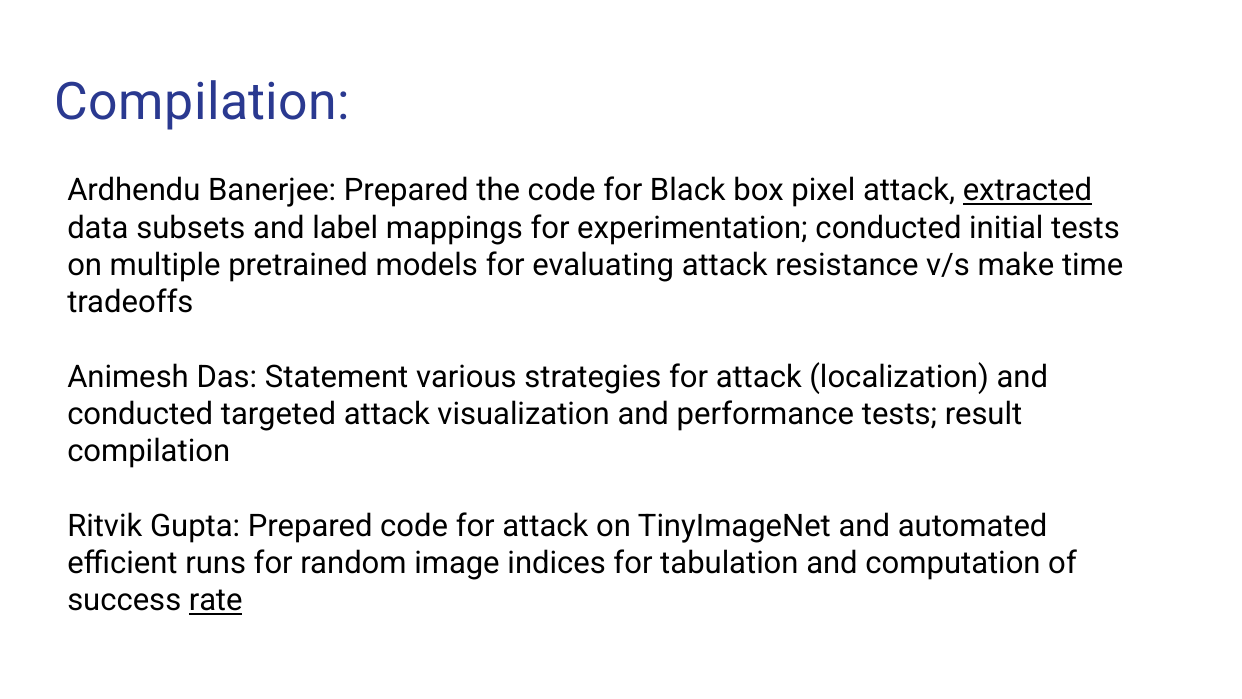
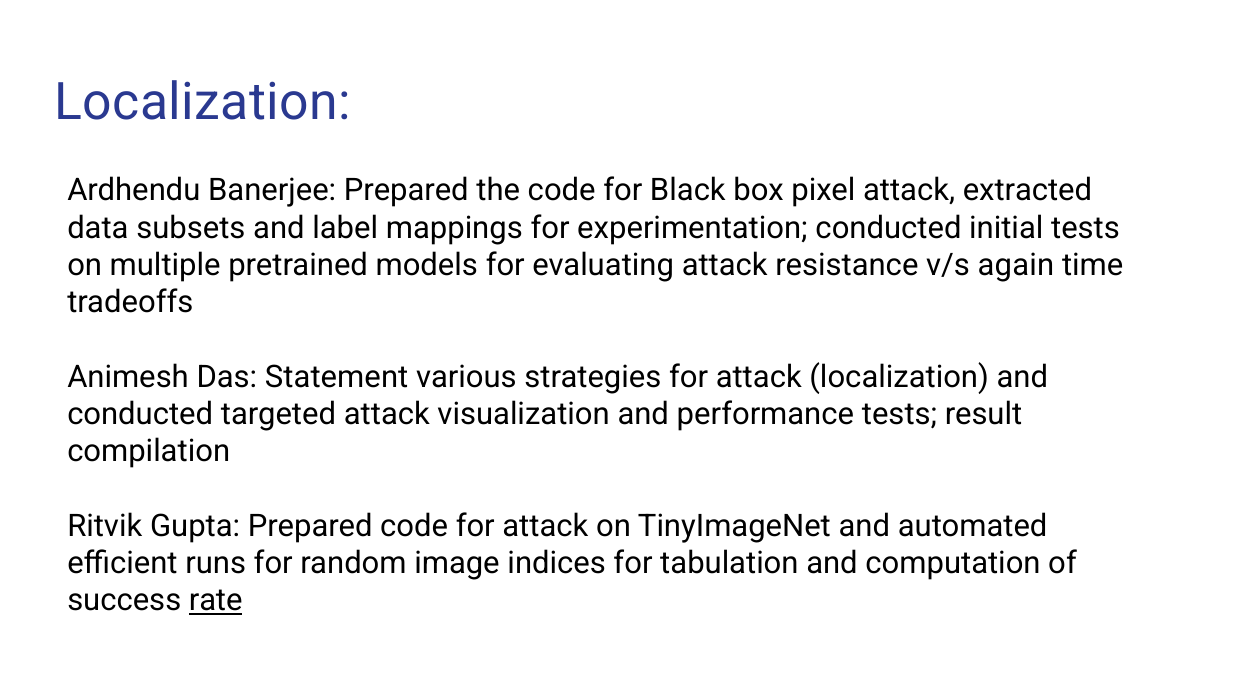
Compilation at (203, 103): Compilation -> Localization
extracted underline: present -> none
make: make -> again
